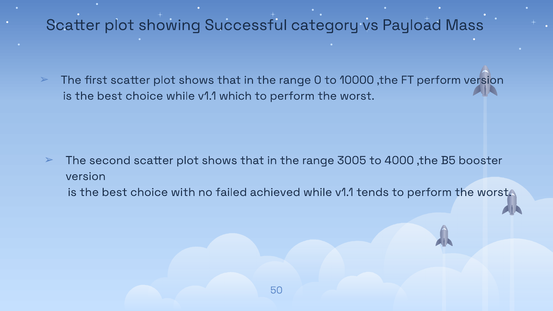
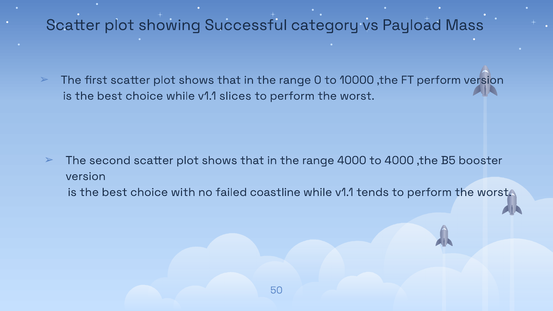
which: which -> slices
range 3005: 3005 -> 4000
achieved: achieved -> coastline
